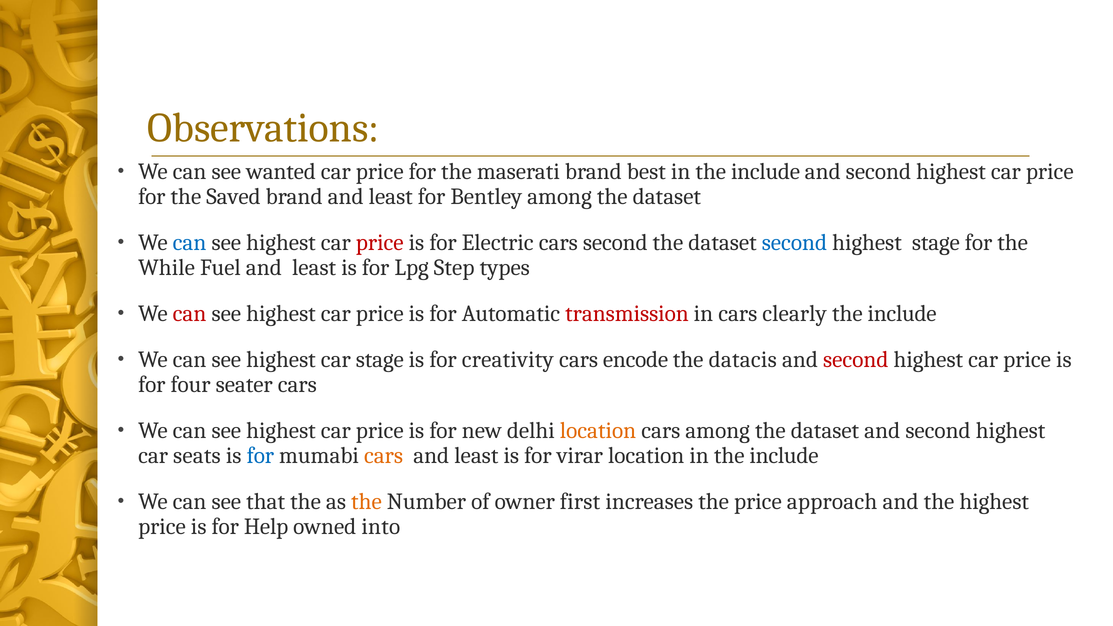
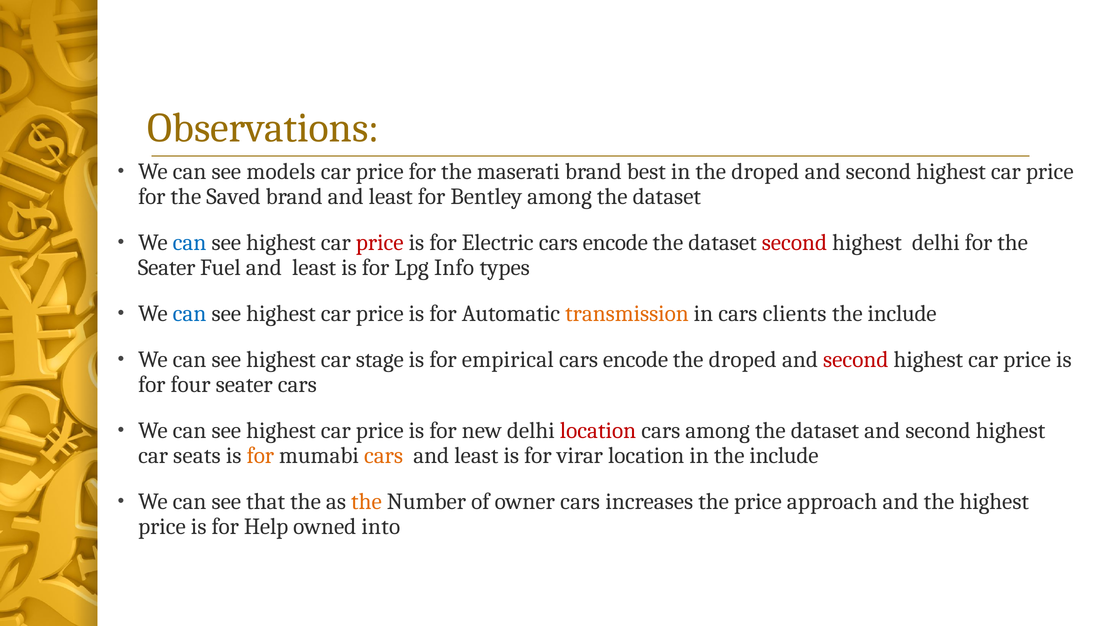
wanted: wanted -> models
include at (766, 172): include -> droped
Electric cars second: second -> encode
second at (794, 243) colour: blue -> red
highest stage: stage -> delhi
While at (167, 268): While -> Seater
Step: Step -> Info
can at (190, 314) colour: red -> blue
transmission colour: red -> orange
clearly: clearly -> clients
creativity: creativity -> empirical
datacis at (743, 360): datacis -> droped
location at (598, 431) colour: orange -> red
for at (260, 456) colour: blue -> orange
owner first: first -> cars
